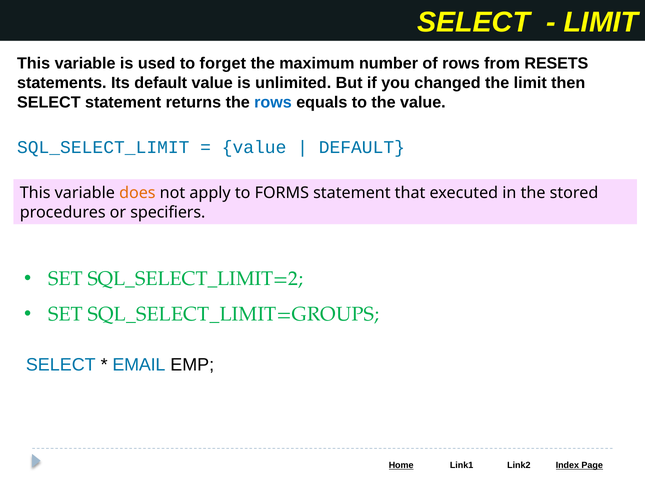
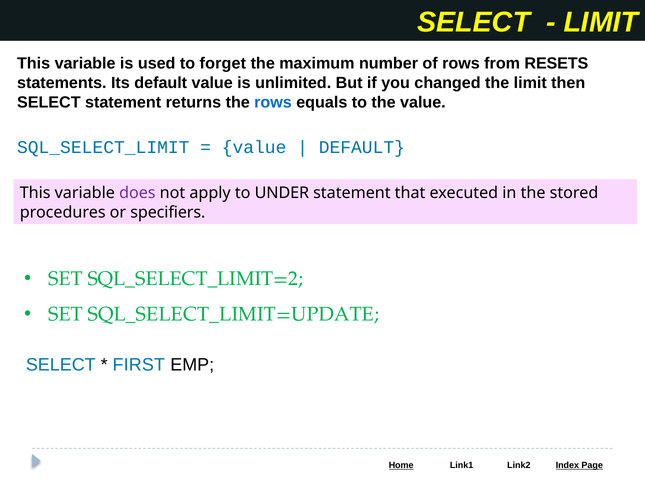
does colour: orange -> purple
FORMS: FORMS -> UNDER
SQL_SELECT_LIMIT=GROUPS: SQL_SELECT_LIMIT=GROUPS -> SQL_SELECT_LIMIT=UPDATE
EMAIL: EMAIL -> FIRST
